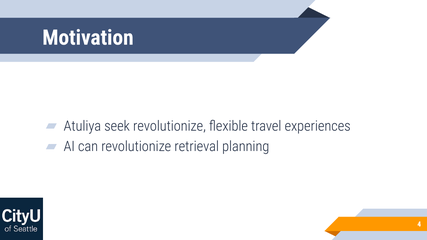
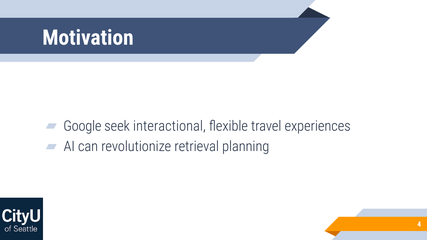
Atuliya: Atuliya -> Google
seek revolutionize: revolutionize -> interactional
